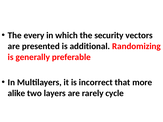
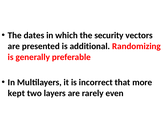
every: every -> dates
alike: alike -> kept
cycle: cycle -> even
